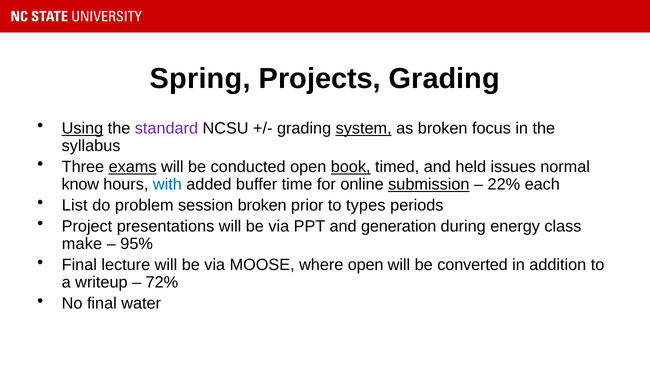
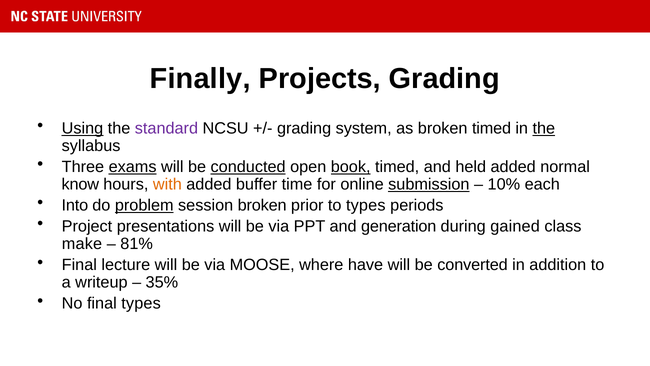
Spring: Spring -> Finally
system underline: present -> none
broken focus: focus -> timed
the at (544, 128) underline: none -> present
conducted underline: none -> present
held issues: issues -> added
with colour: blue -> orange
22%: 22% -> 10%
List: List -> Into
problem underline: none -> present
energy: energy -> gained
95%: 95% -> 81%
where open: open -> have
72%: 72% -> 35%
final water: water -> types
